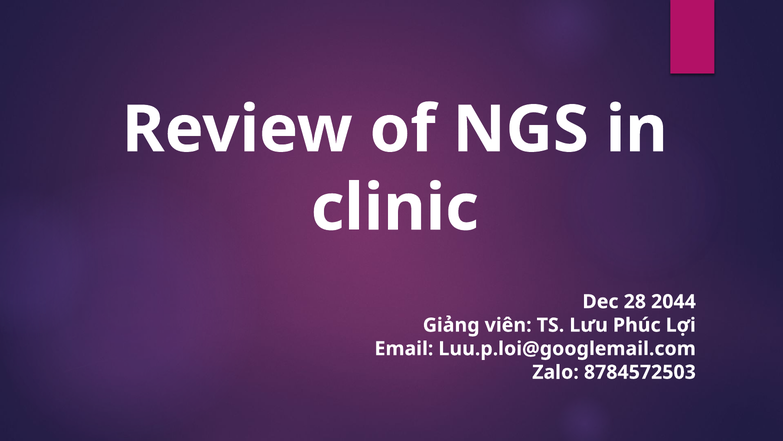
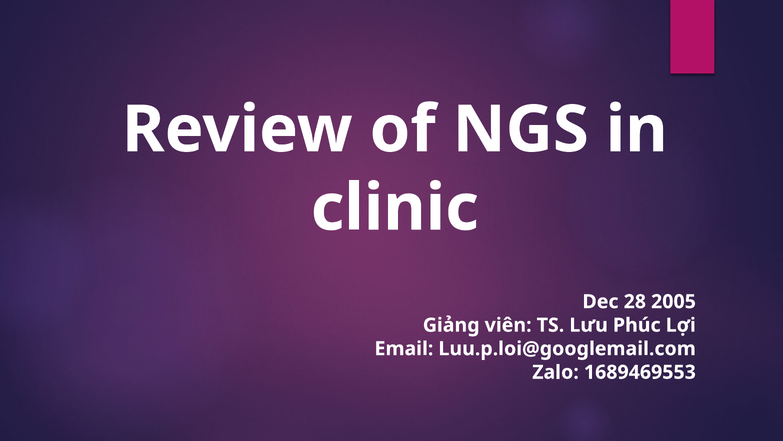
2044: 2044 -> 2005
8784572503: 8784572503 -> 1689469553
